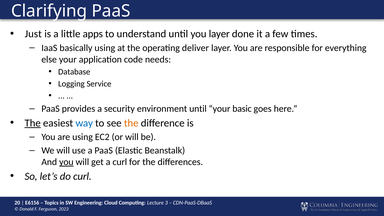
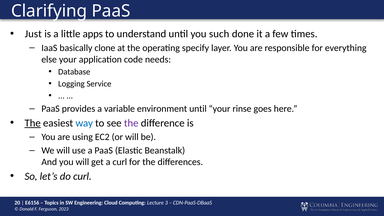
you layer: layer -> such
basically using: using -> clone
deliver: deliver -> specify
security: security -> variable
basic: basic -> rinse
the at (131, 123) colour: orange -> purple
you at (66, 162) underline: present -> none
